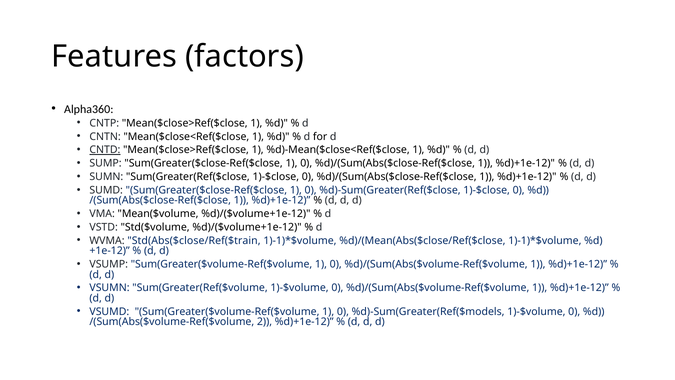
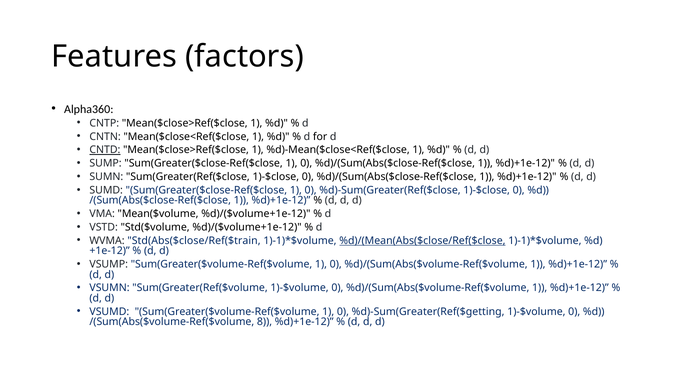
%d)/(Mean(Abs($close/Ref($close underline: none -> present
%d)-Sum(Greater(Ref($models: %d)-Sum(Greater(Ref($models -> %d)-Sum(Greater(Ref($getting
2: 2 -> 8
